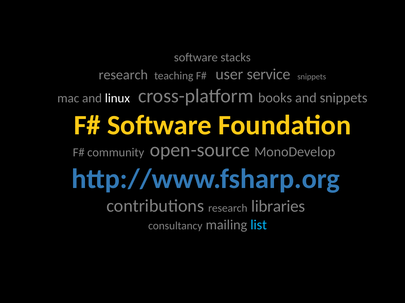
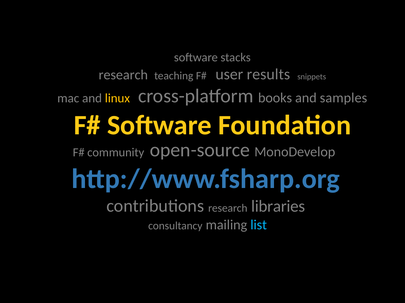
service: service -> results
linux colour: white -> yellow
and snippets: snippets -> samples
